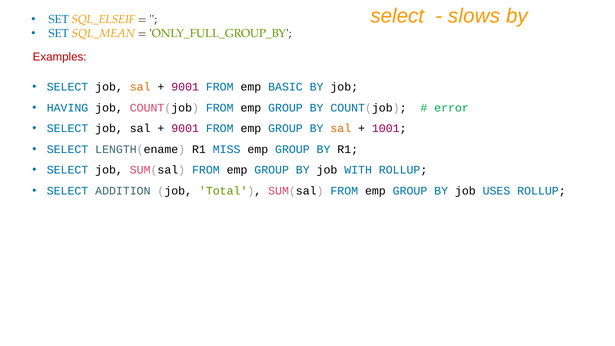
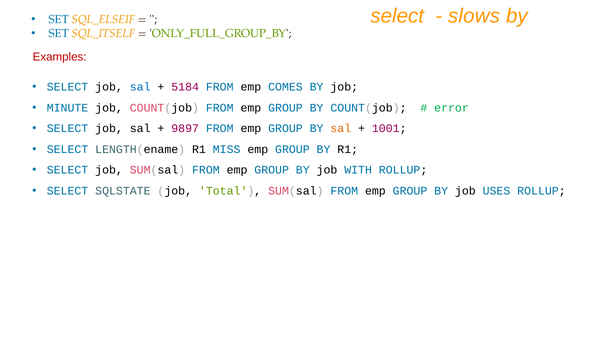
SQL_MEAN: SQL_MEAN -> SQL_ITSELF
sal at (140, 87) colour: orange -> blue
9001 at (185, 87): 9001 -> 5184
BASIC: BASIC -> COMES
HAVING: HAVING -> MINUTE
9001 at (185, 129): 9001 -> 9897
ADDITION: ADDITION -> SQLSTATE
